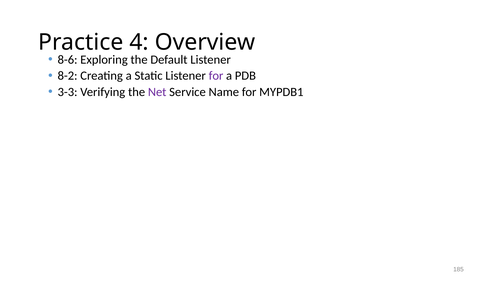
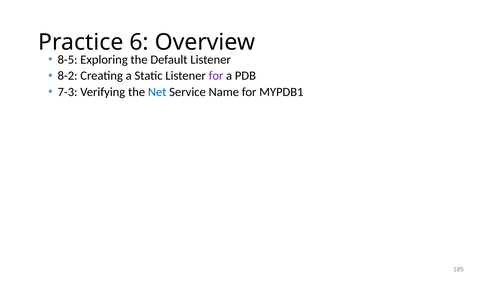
4: 4 -> 6
8-6: 8-6 -> 8-5
3-3: 3-3 -> 7-3
Net colour: purple -> blue
